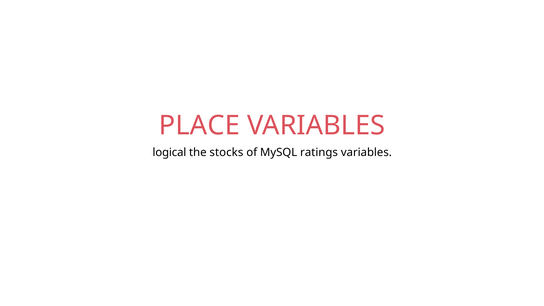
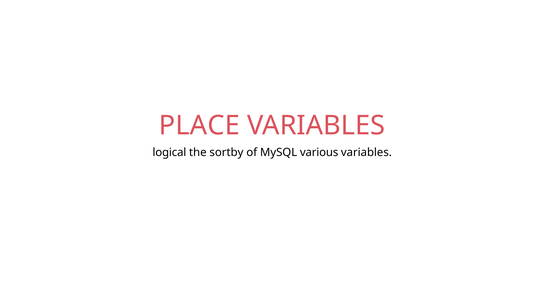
stocks: stocks -> sortby
ratings: ratings -> various
